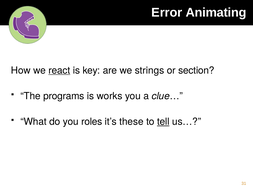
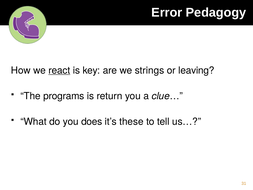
Animating: Animating -> Pedagogy
section: section -> leaving
works: works -> return
roles: roles -> does
tell underline: present -> none
